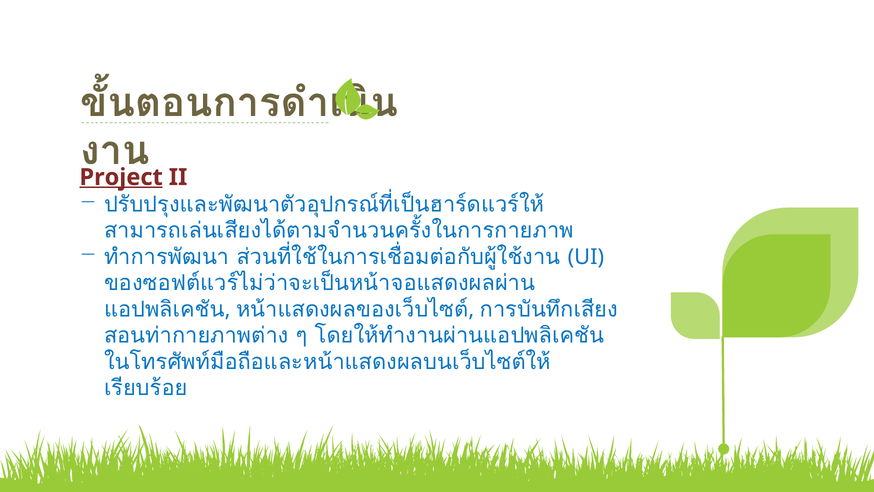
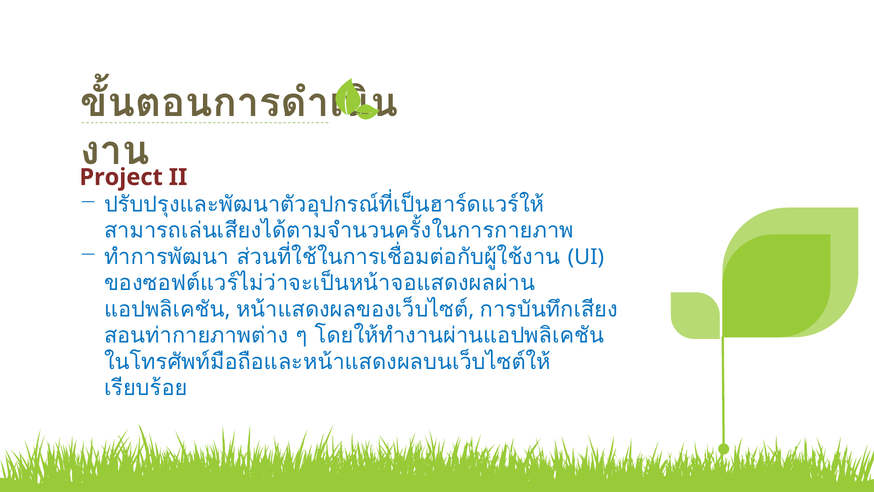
Project underline: present -> none
